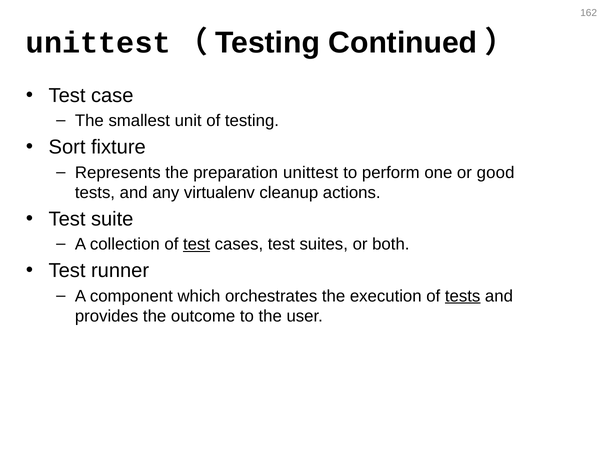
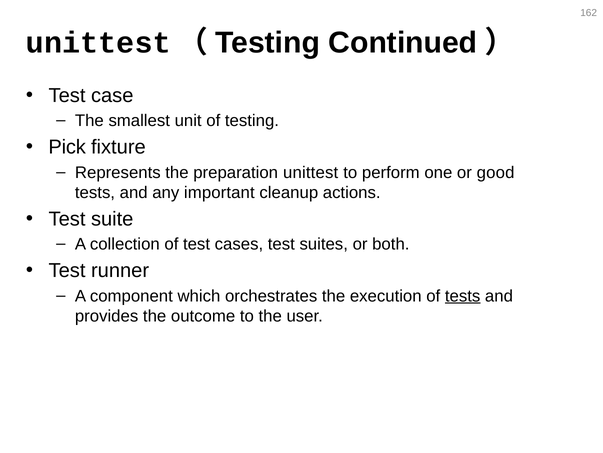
Sort: Sort -> Pick
virtualenv: virtualenv -> important
test at (197, 244) underline: present -> none
